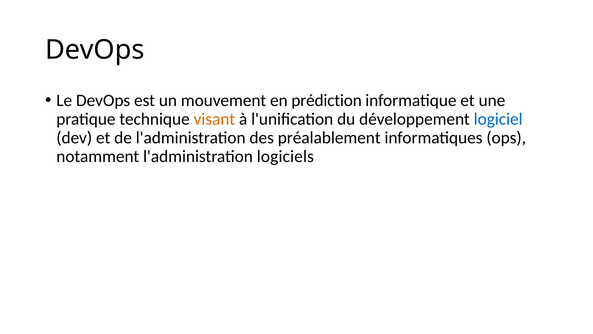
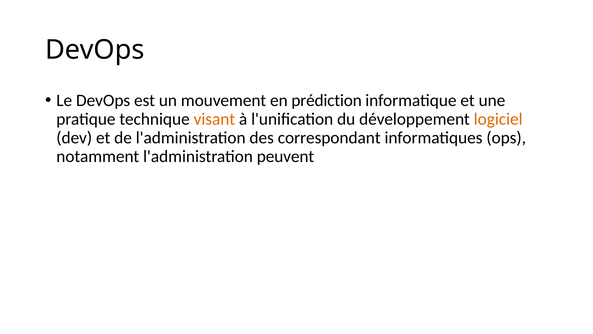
logiciel colour: blue -> orange
préalablement: préalablement -> correspondant
logiciels: logiciels -> peuvent
